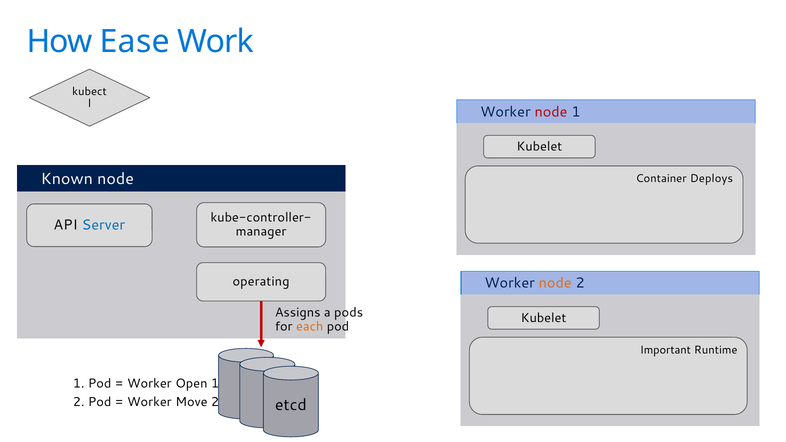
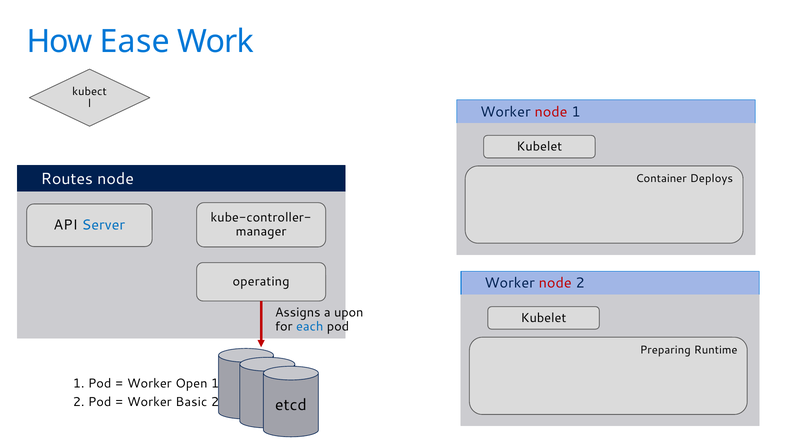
Known: Known -> Routes
node at (555, 283) colour: orange -> red
pods: pods -> upon
each colour: orange -> blue
Important: Important -> Preparing
Move: Move -> Basic
